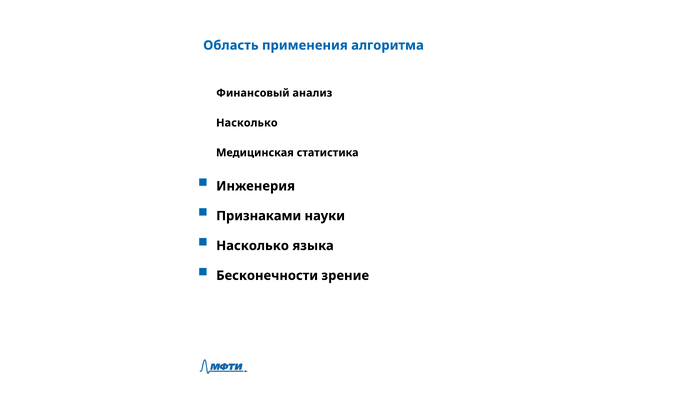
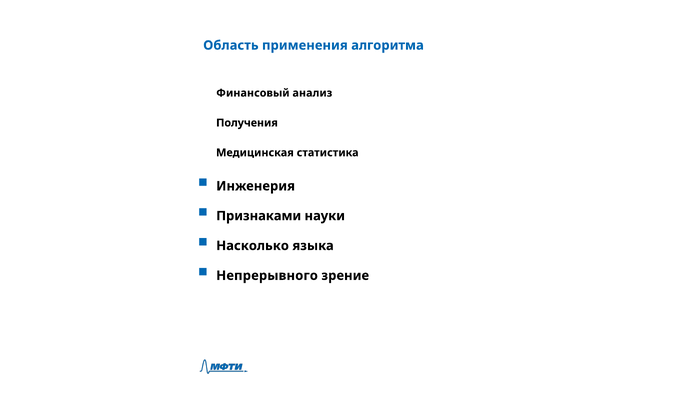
Насколько at (247, 123): Насколько -> Получения
Бесконечности: Бесконечности -> Непрерывного
